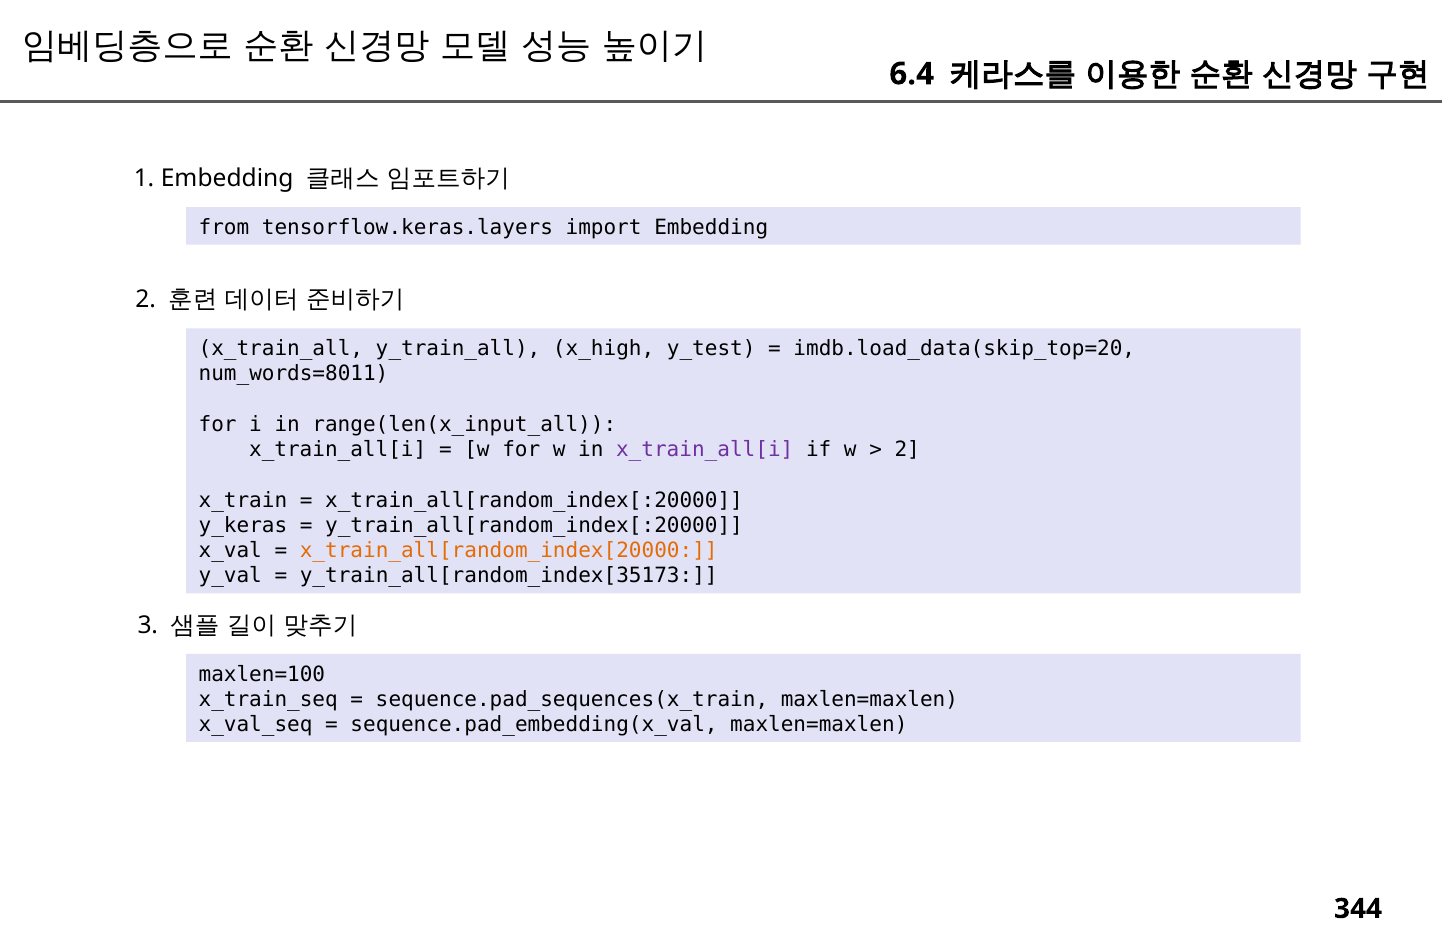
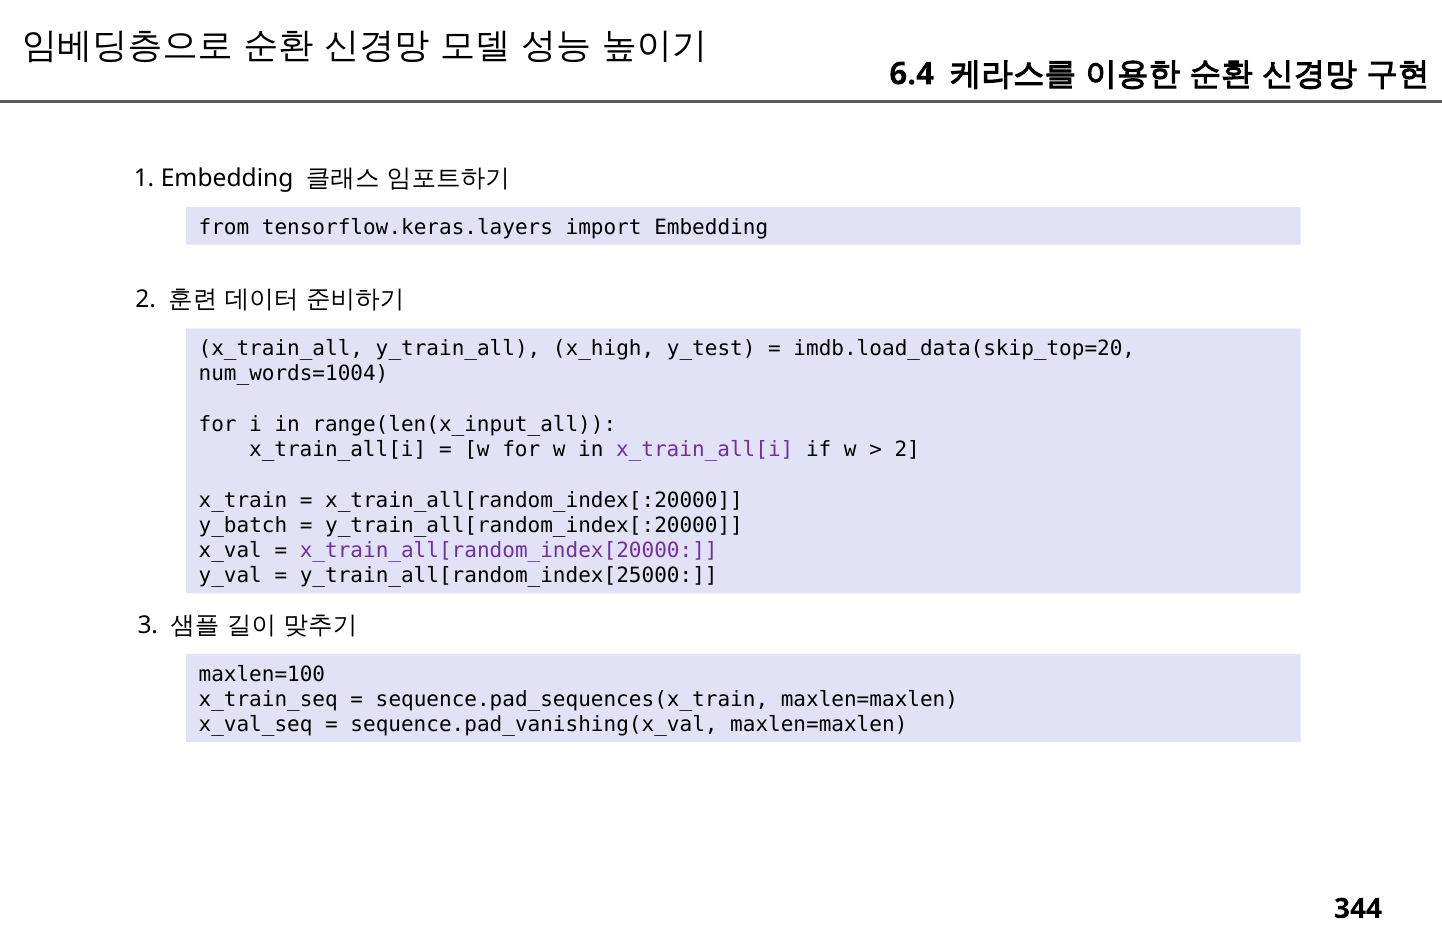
num_words=8011: num_words=8011 -> num_words=1004
y_keras: y_keras -> y_batch
x_train_all[random_index[20000 colour: orange -> purple
y_train_all[random_index[35173: y_train_all[random_index[35173 -> y_train_all[random_index[25000
sequence.pad_embedding(x_val: sequence.pad_embedding(x_val -> sequence.pad_vanishing(x_val
